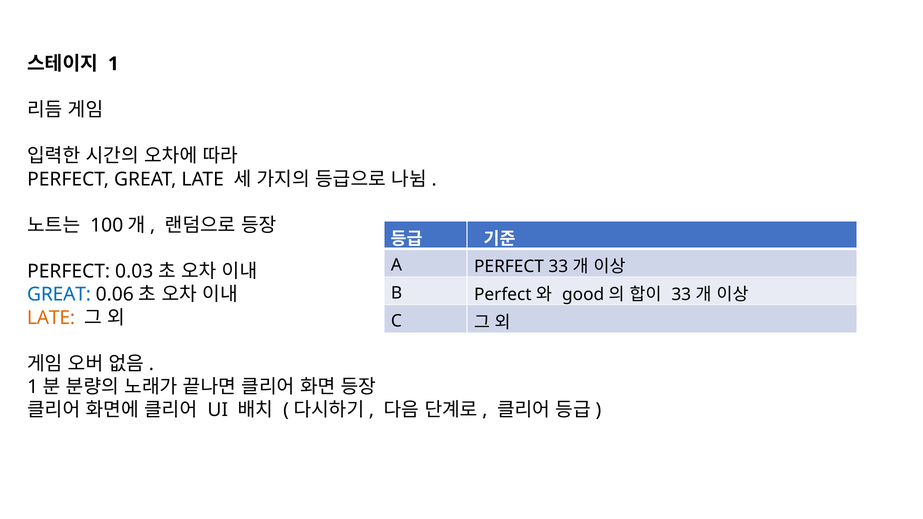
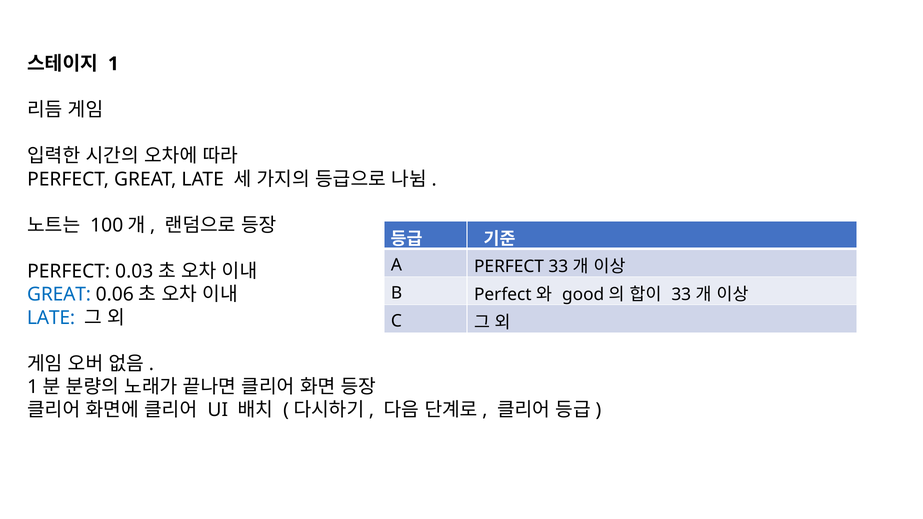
LATE at (51, 318) colour: orange -> blue
